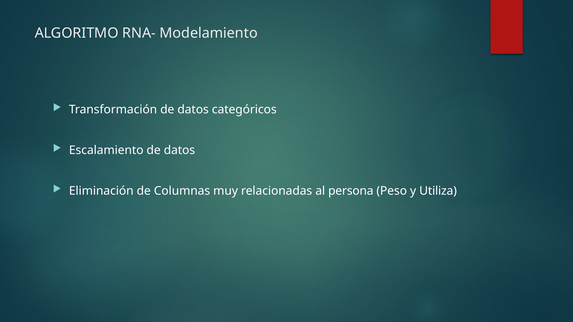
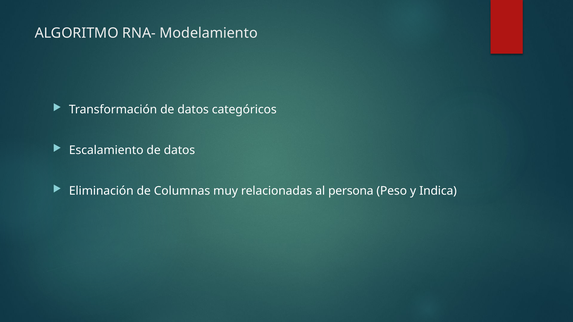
Utiliza: Utiliza -> Indica
